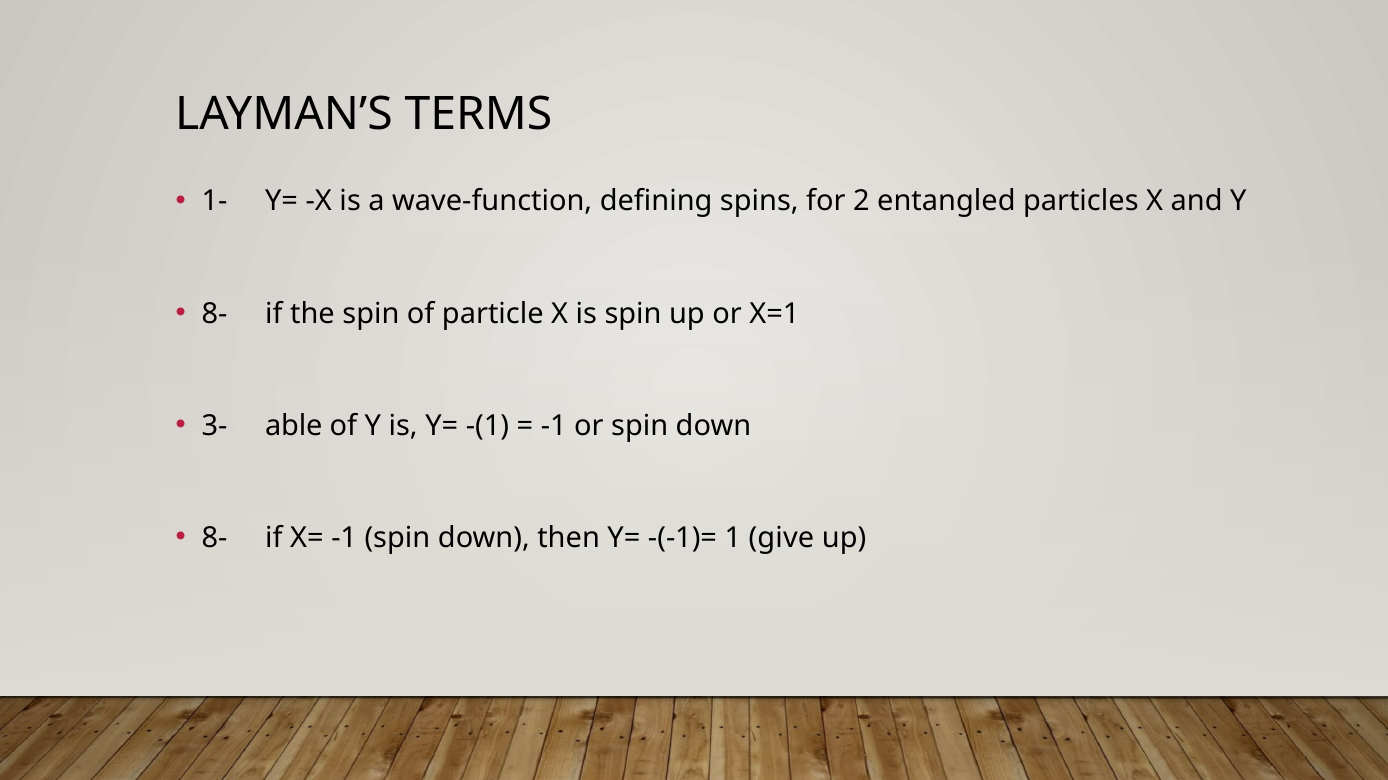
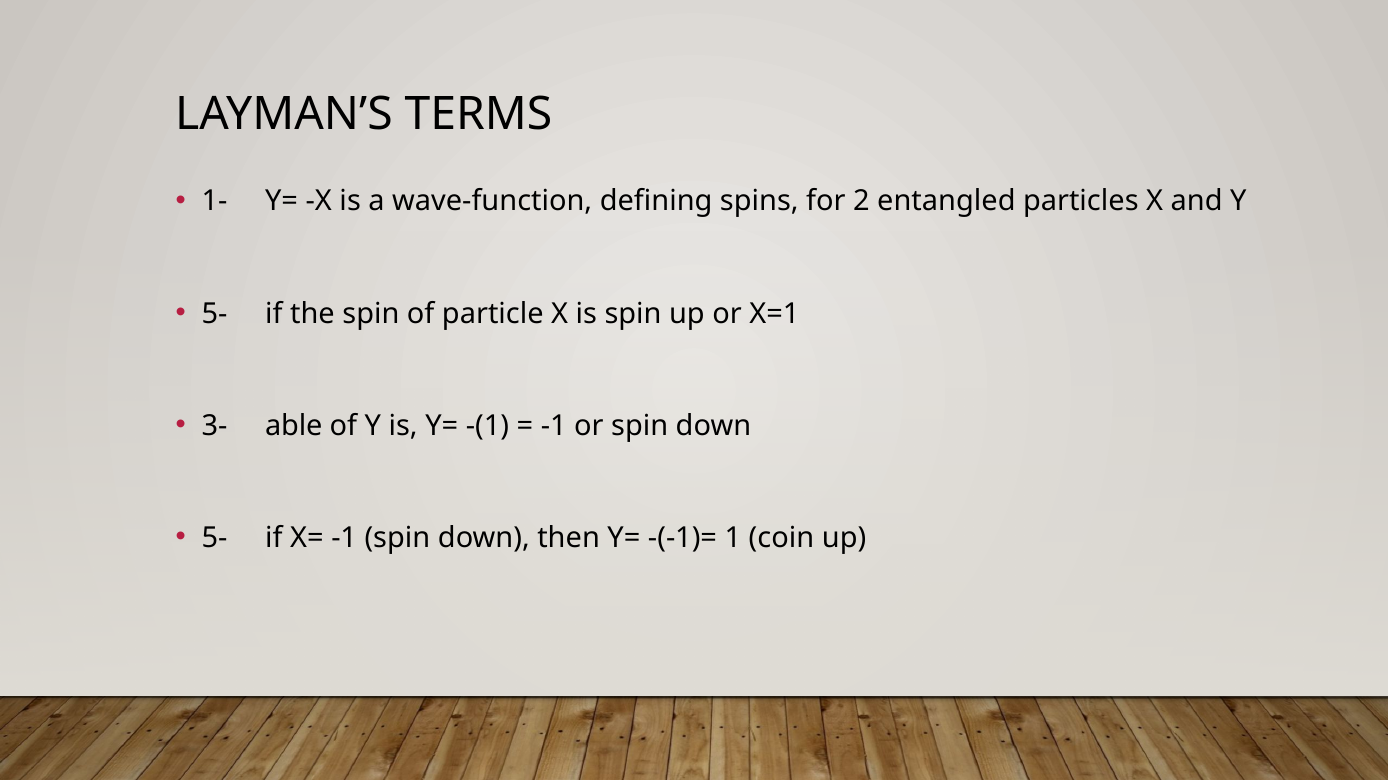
8- at (215, 314): 8- -> 5-
8- at (215, 538): 8- -> 5-
give: give -> coin
